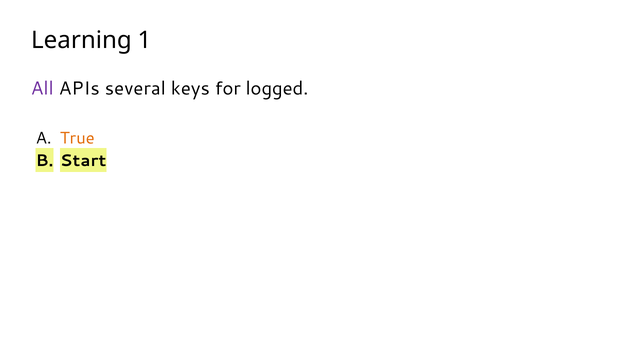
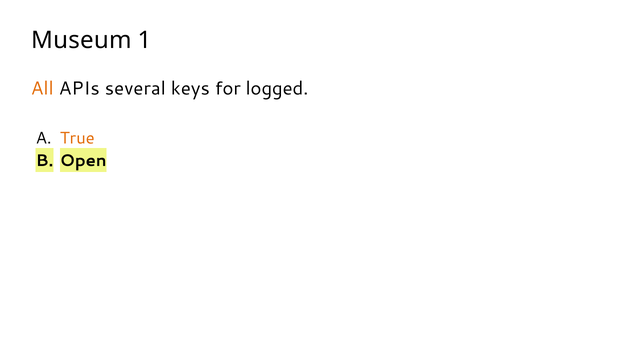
Learning: Learning -> Museum
All colour: purple -> orange
Start: Start -> Open
